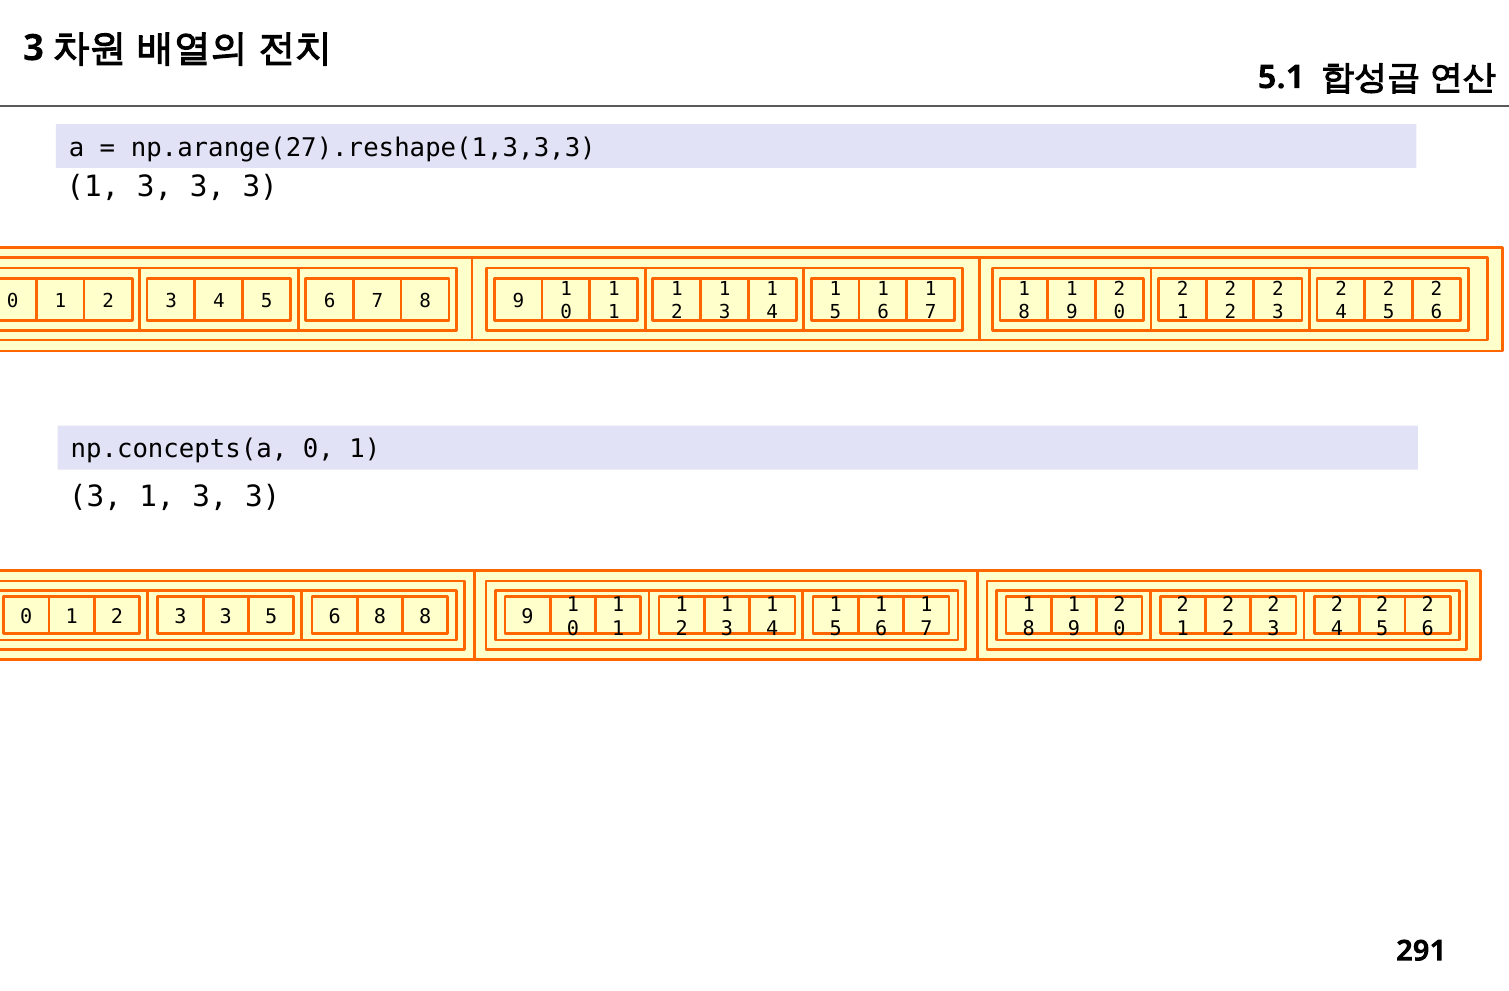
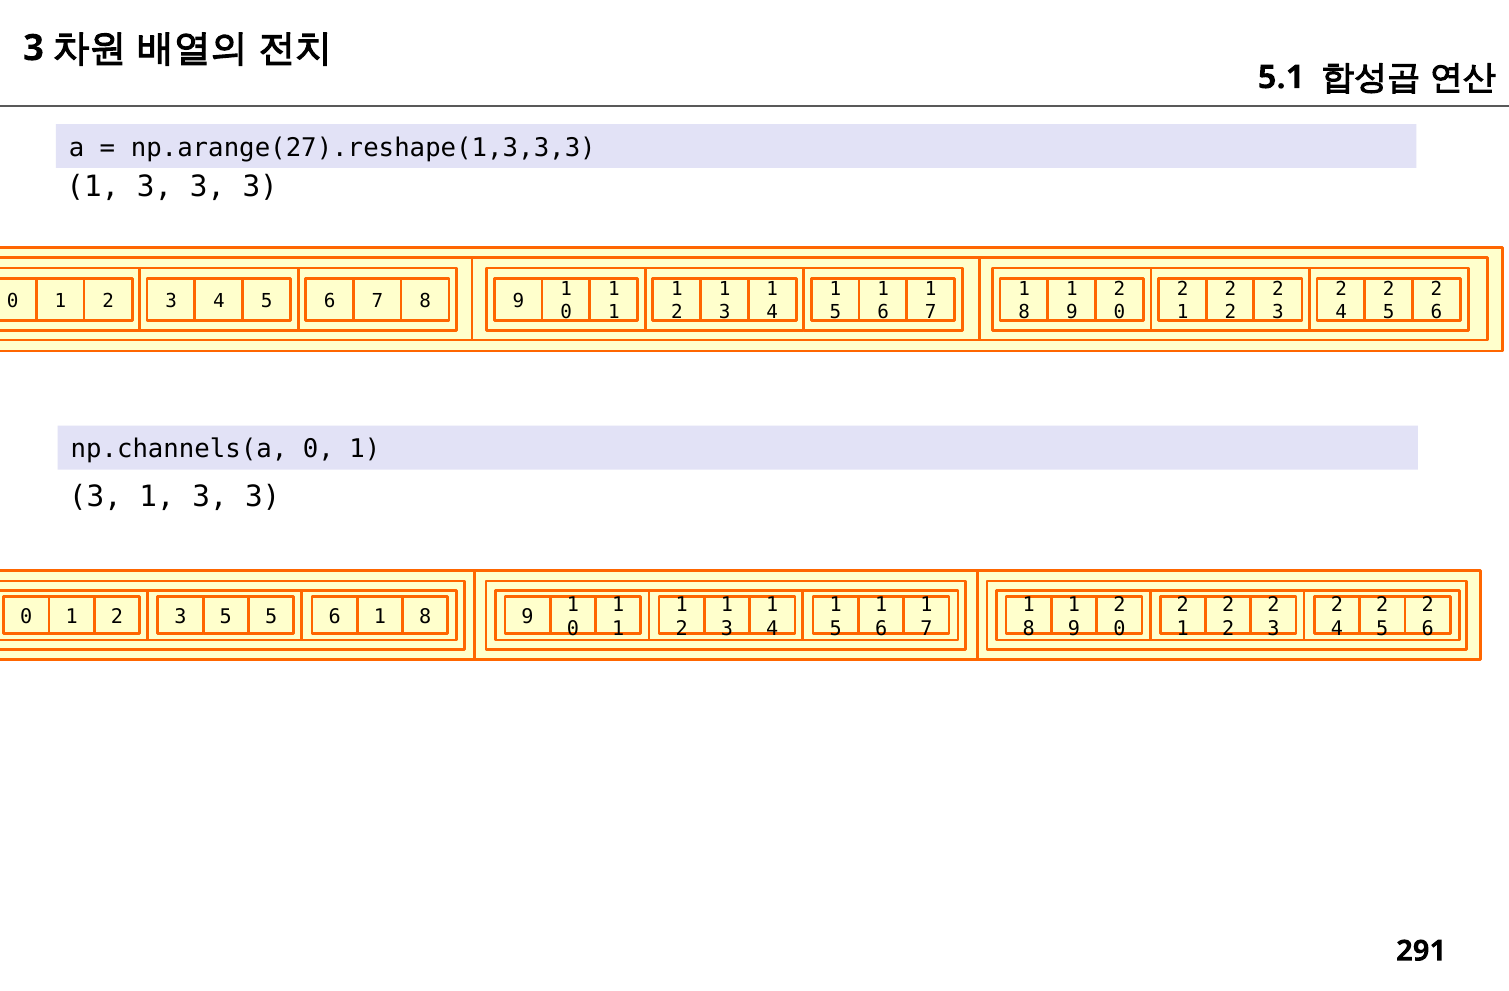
np.concepts(a: np.concepts(a -> np.channels(a
2 3 3: 3 -> 5
5 6 8: 8 -> 1
